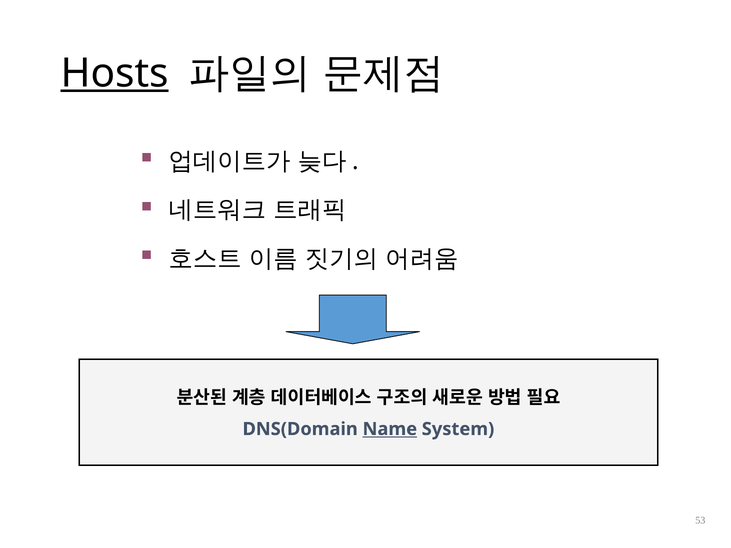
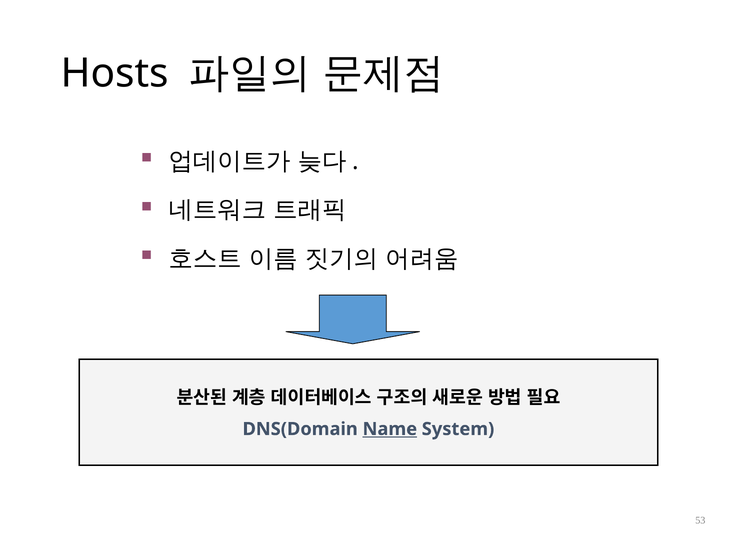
Hosts underline: present -> none
